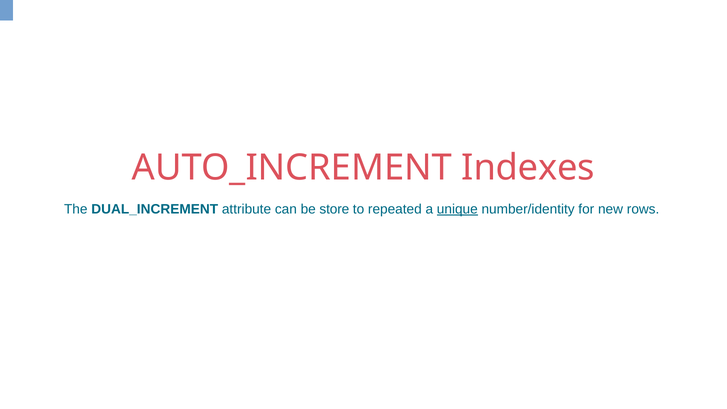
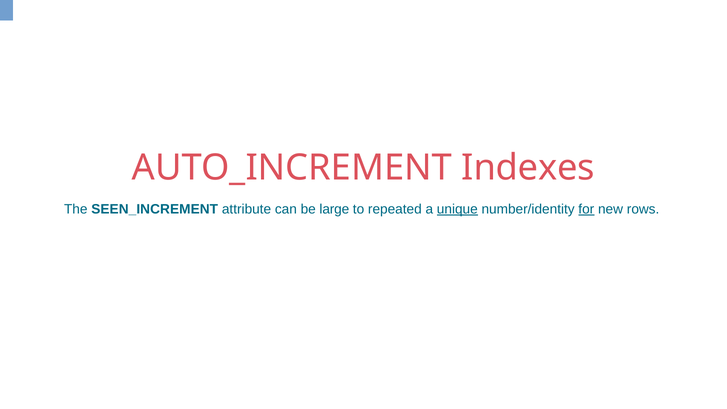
DUAL_INCREMENT: DUAL_INCREMENT -> SEEN_INCREMENT
store: store -> large
for underline: none -> present
